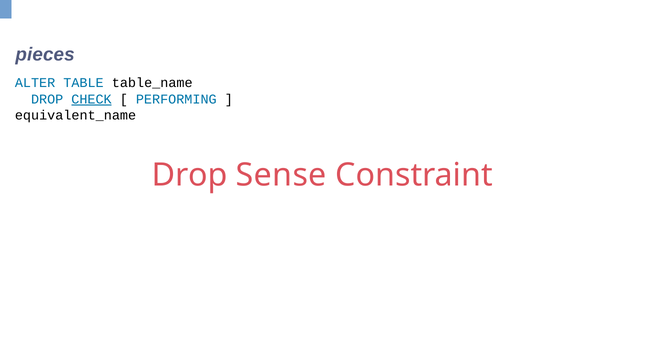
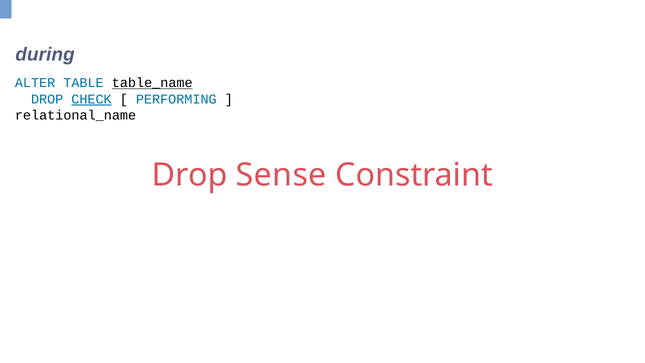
pieces: pieces -> during
table_name underline: none -> present
equivalent_name: equivalent_name -> relational_name
